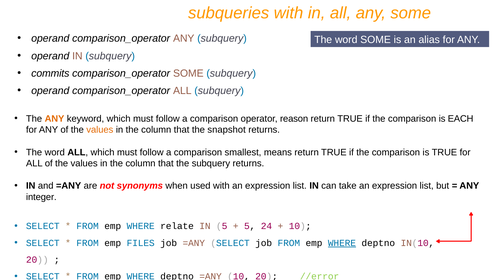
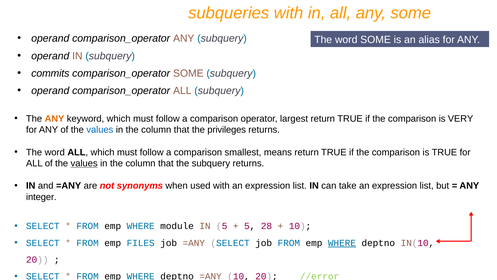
reason: reason -> largest
EACH: EACH -> VERY
values at (100, 130) colour: orange -> blue
snapshot: snapshot -> privileges
values at (84, 163) underline: none -> present
relate: relate -> module
24: 24 -> 28
